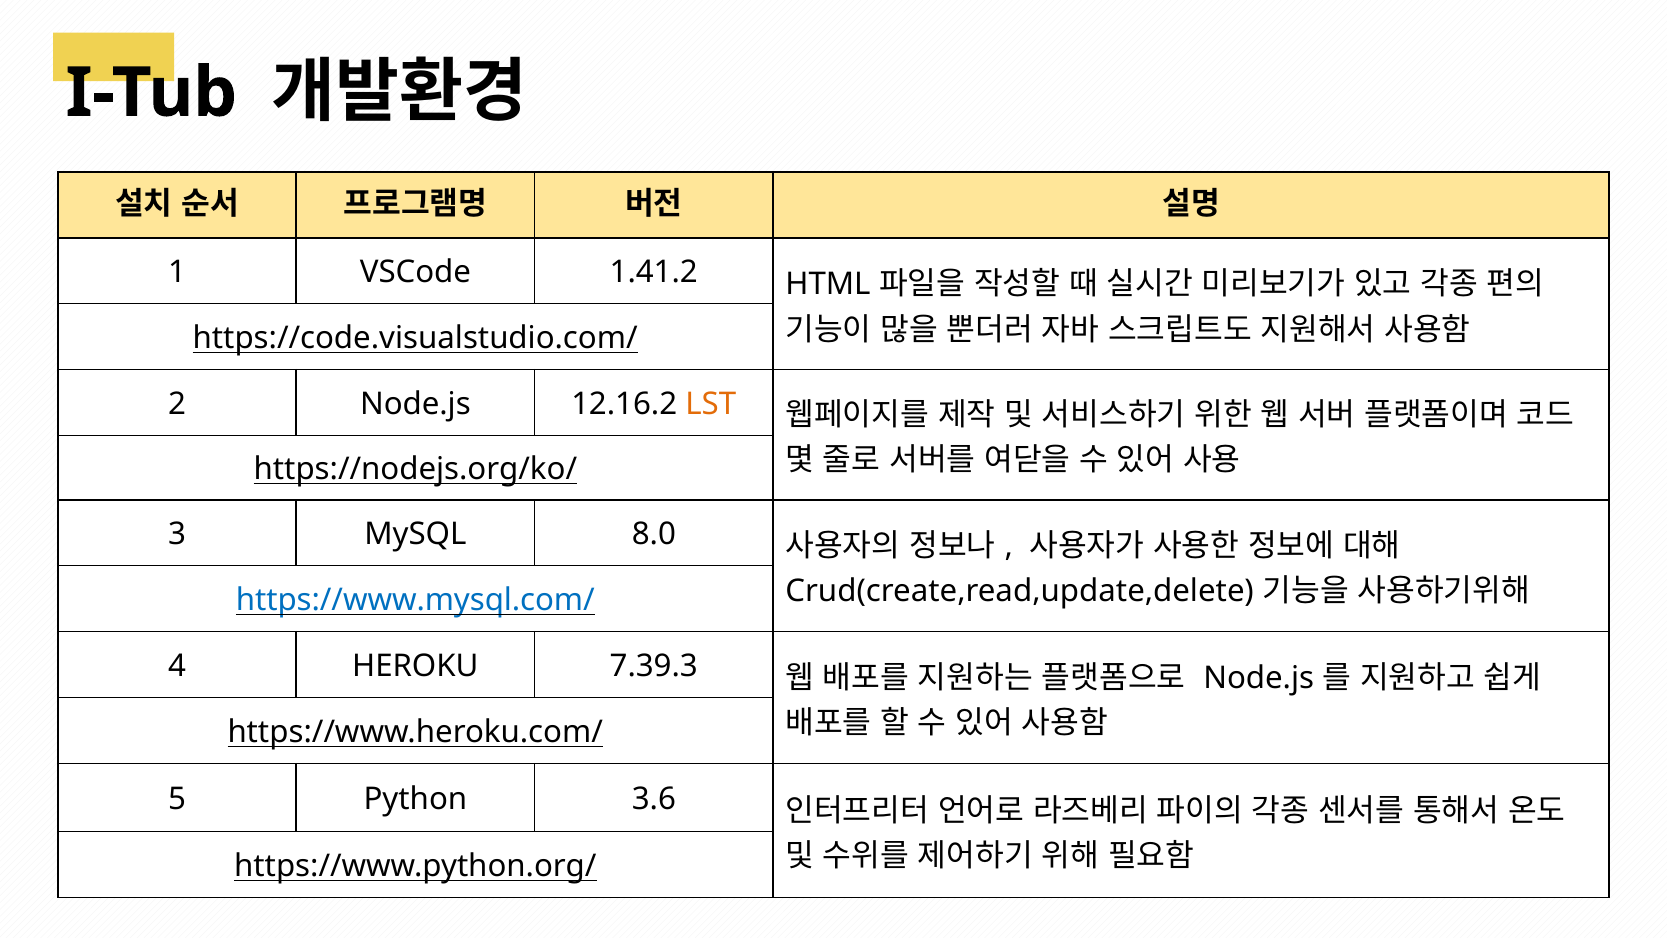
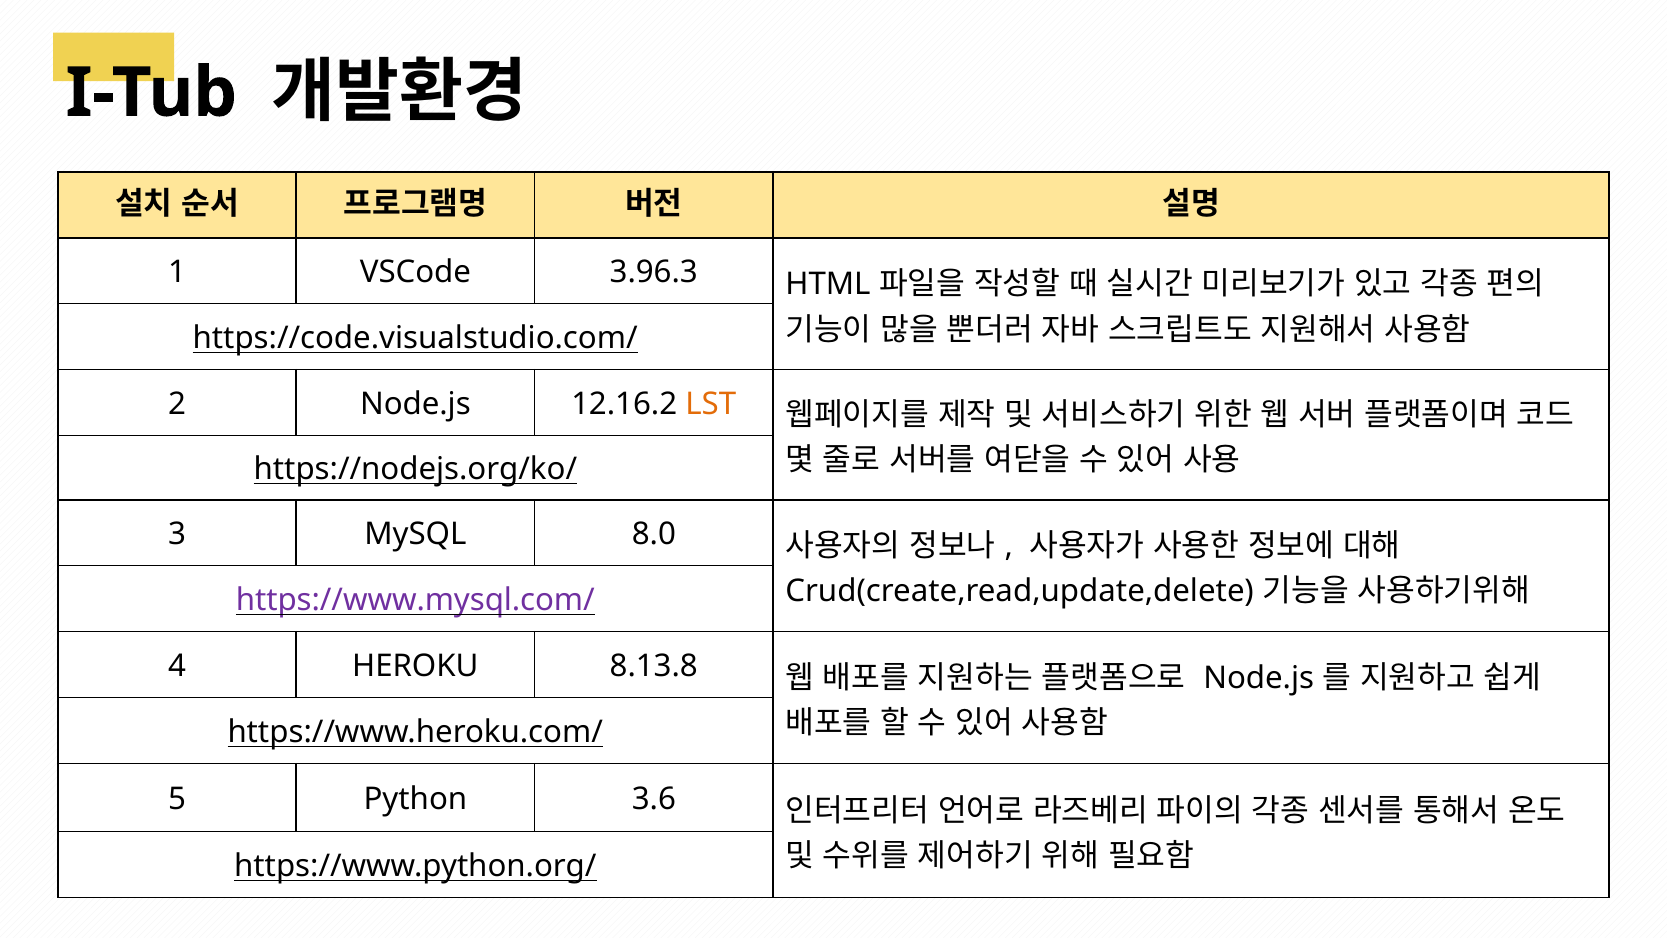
1.41.2: 1.41.2 -> 3.96.3
https://www.mysql.com/ colour: blue -> purple
7.39.3: 7.39.3 -> 8.13.8
